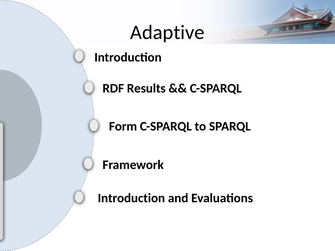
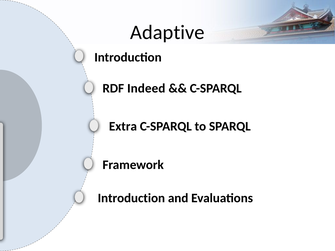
Results: Results -> Indeed
Form: Form -> Extra
